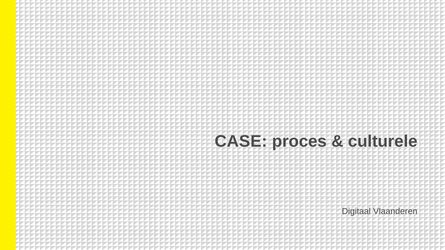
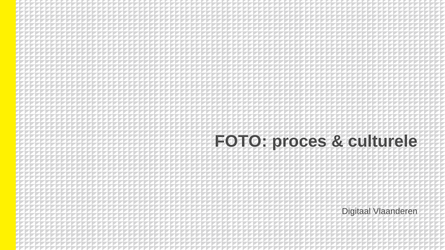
CASE: CASE -> FOTO
